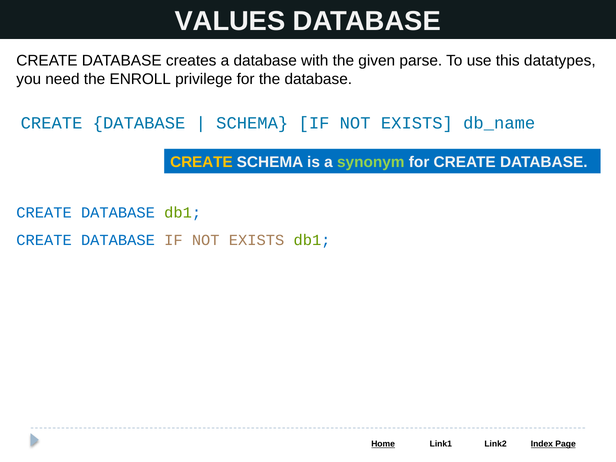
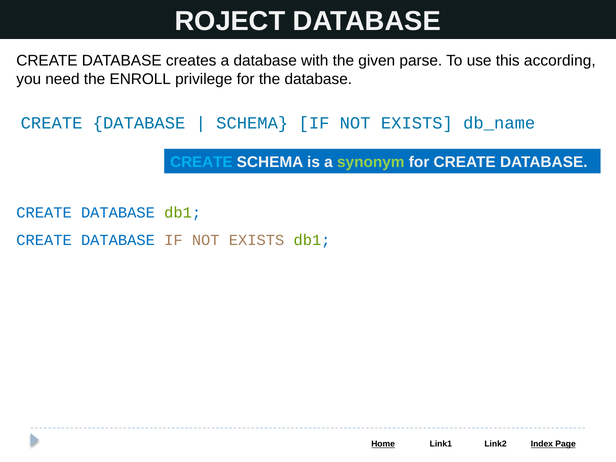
VALUES: VALUES -> ROJECT
datatypes: datatypes -> according
CREATE at (201, 162) colour: yellow -> light blue
